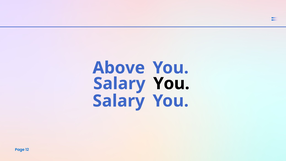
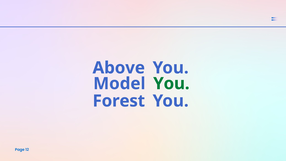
Salary at (119, 84): Salary -> Model
You at (171, 84) colour: black -> green
Salary at (119, 101): Salary -> Forest
